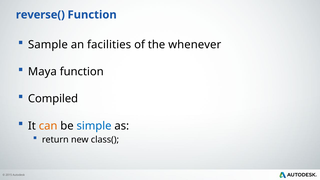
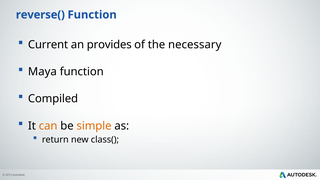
Sample: Sample -> Current
facilities: facilities -> provides
whenever: whenever -> necessary
simple colour: blue -> orange
